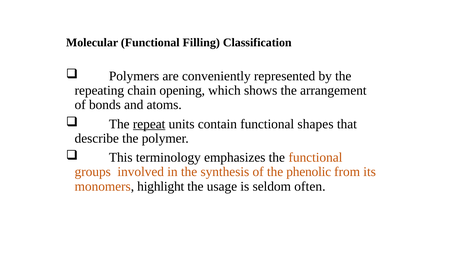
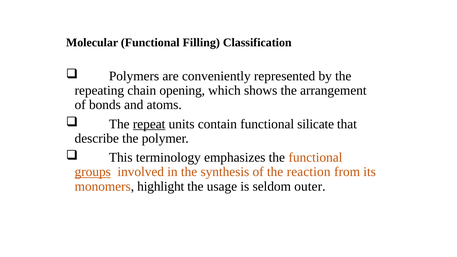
shapes: shapes -> silicate
groups underline: none -> present
phenolic: phenolic -> reaction
often: often -> outer
